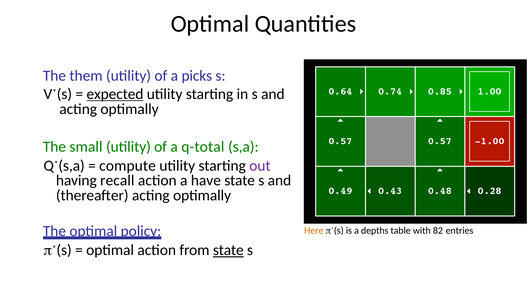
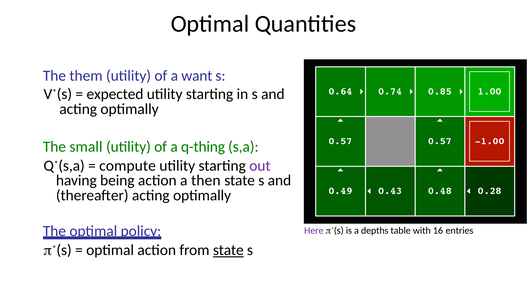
picks: picks -> want
expected underline: present -> none
q-total: q-total -> q-thing
recall: recall -> being
have: have -> then
Here colour: orange -> purple
82: 82 -> 16
